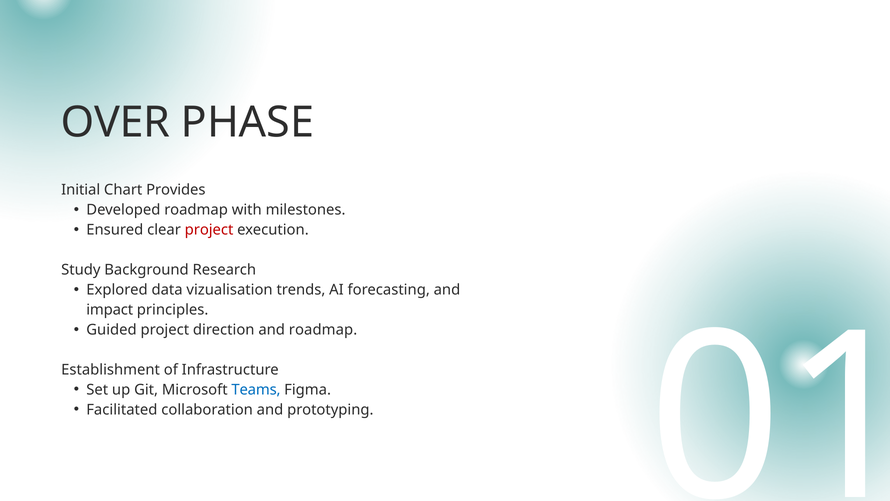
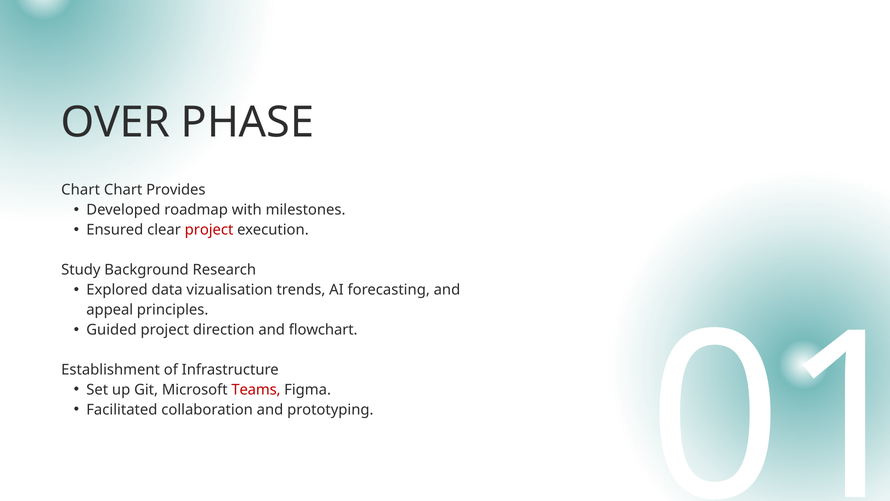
Initial at (81, 190): Initial -> Chart
impact: impact -> appeal
and roadmap: roadmap -> flowchart
Teams colour: blue -> red
